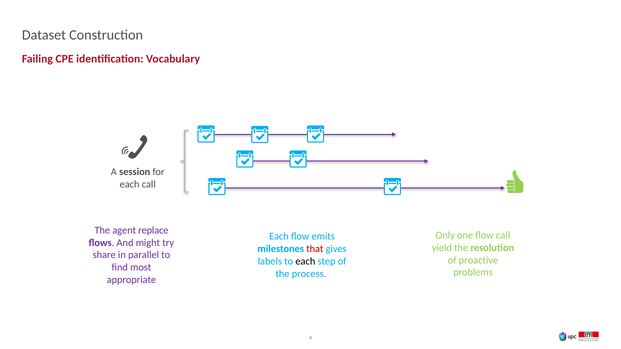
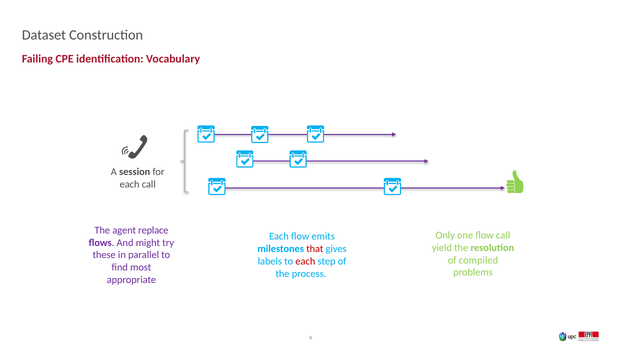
share: share -> these
proactive: proactive -> compiled
each at (305, 262) colour: black -> red
